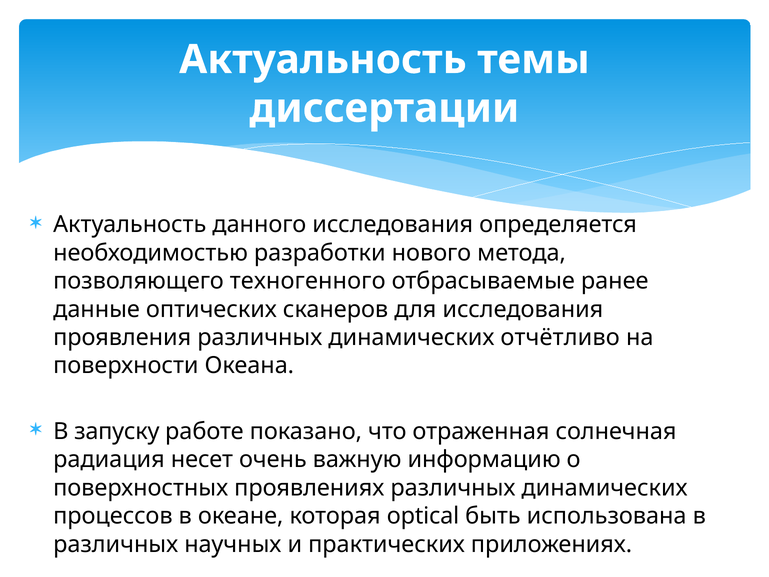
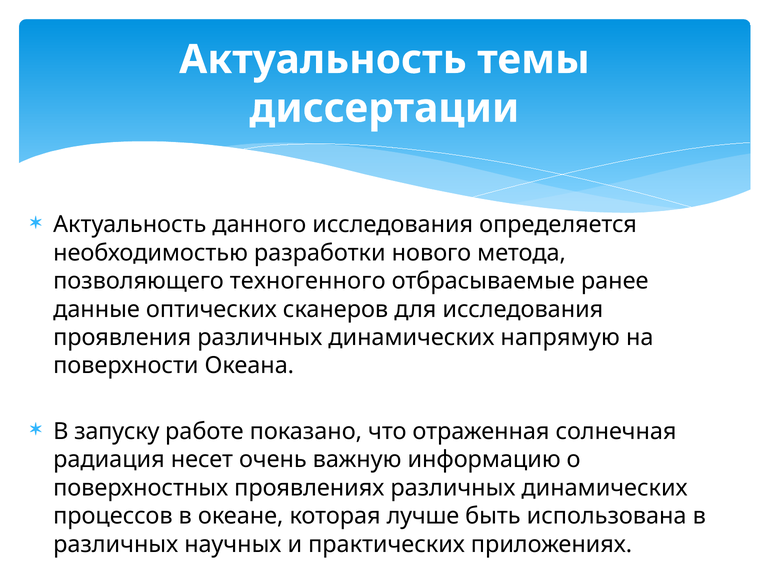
отчётливо: отчётливо -> напрямую
optical: optical -> лучше
